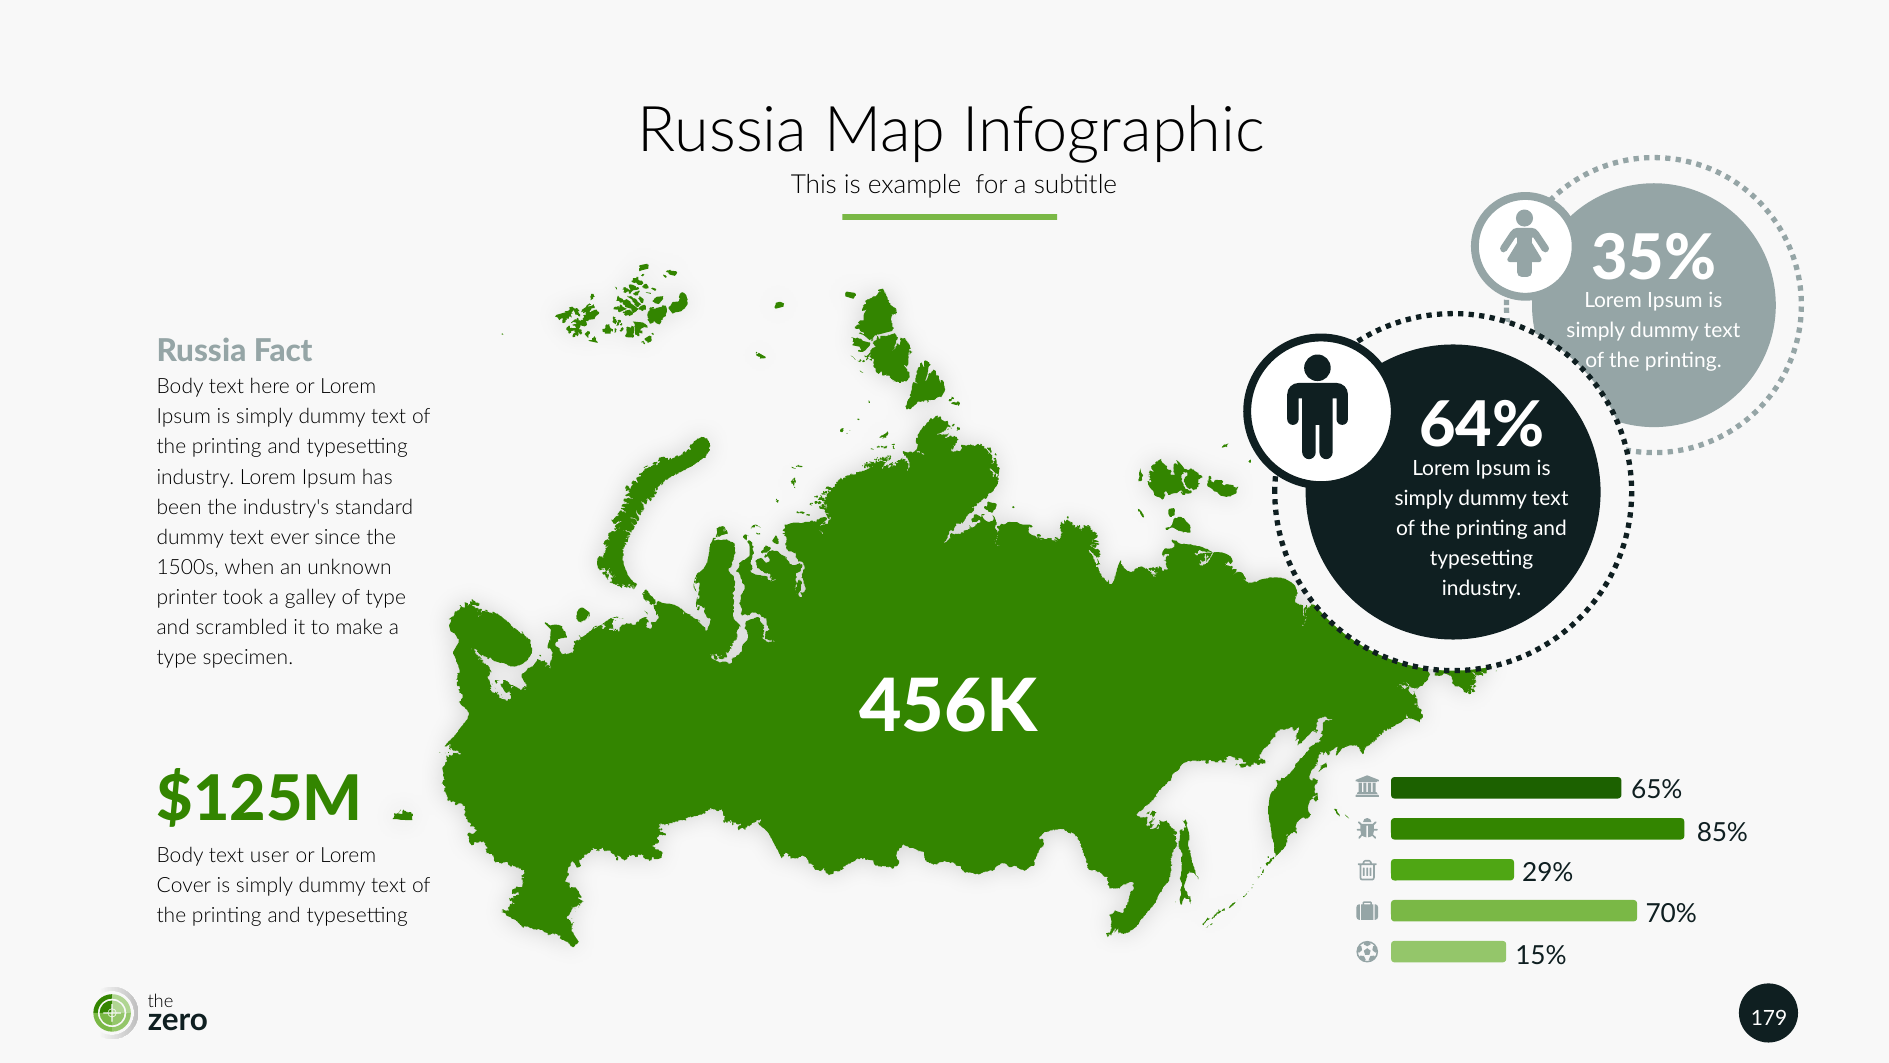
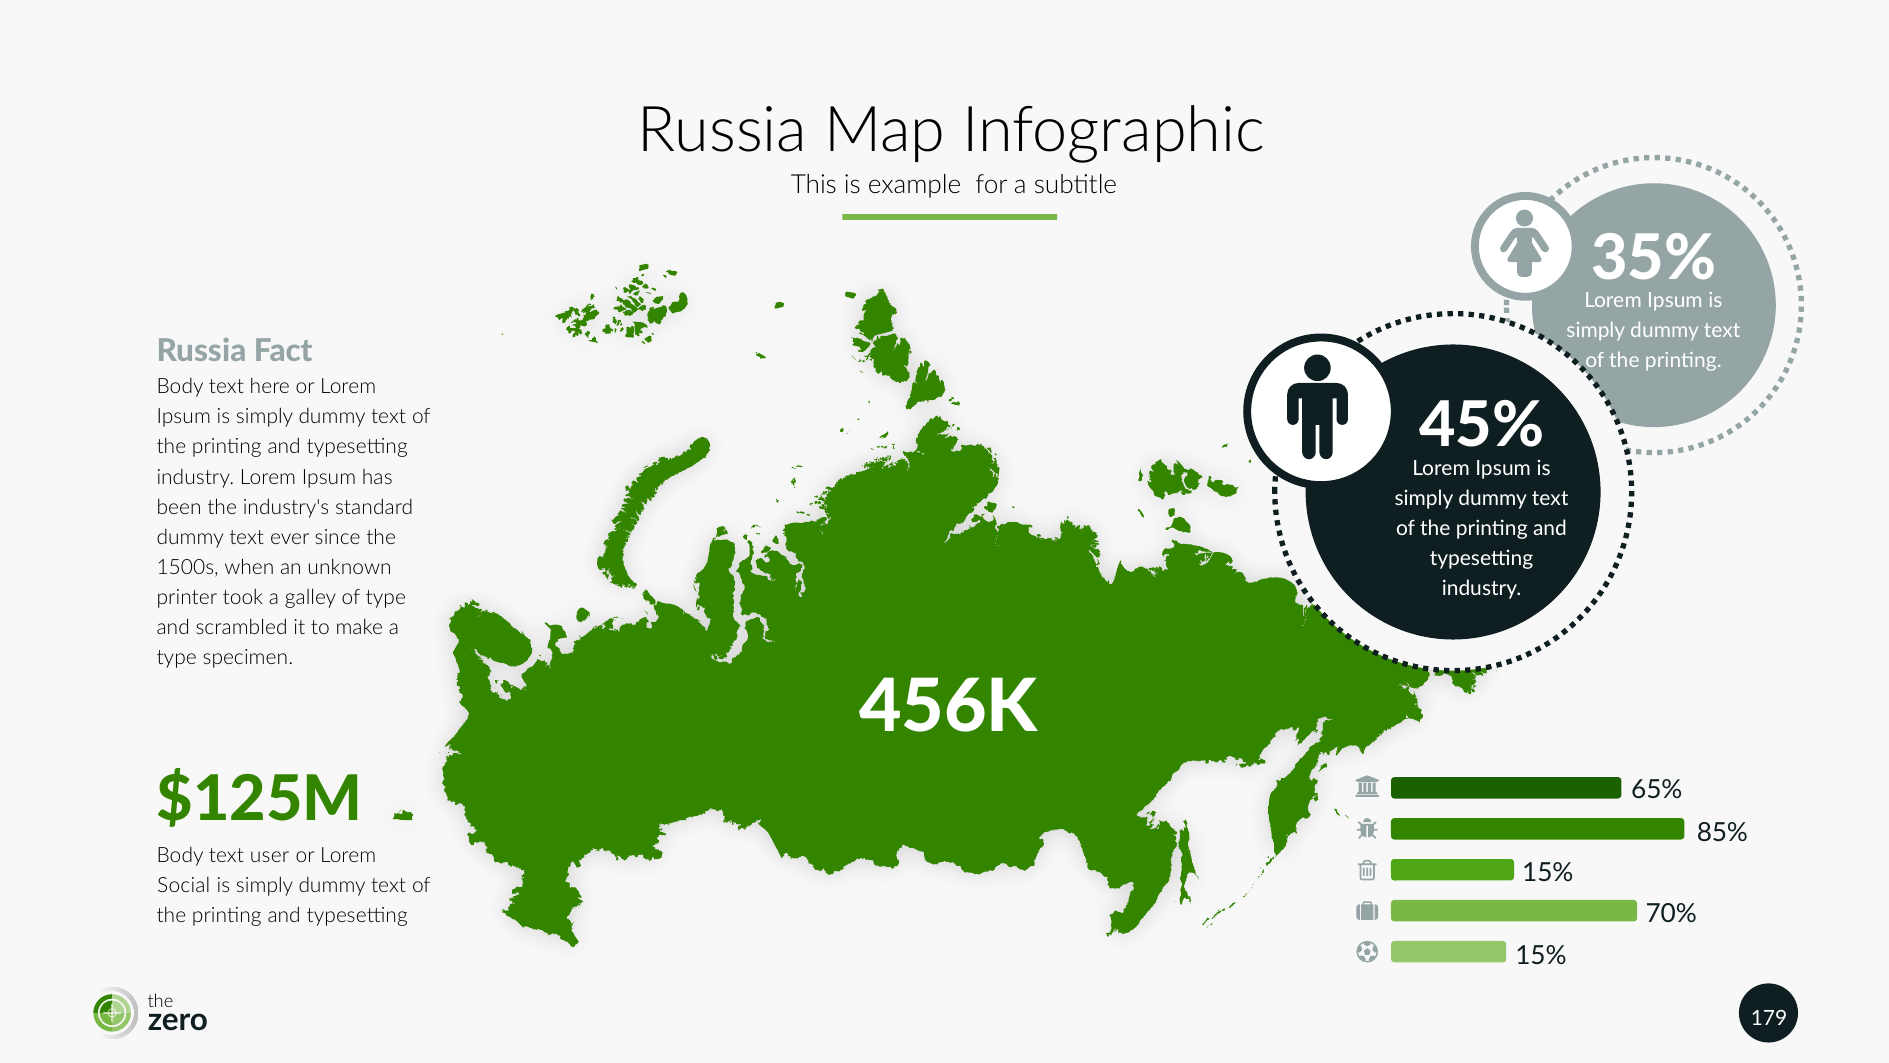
64%: 64% -> 45%
29% at (1548, 872): 29% -> 15%
Cover: Cover -> Social
